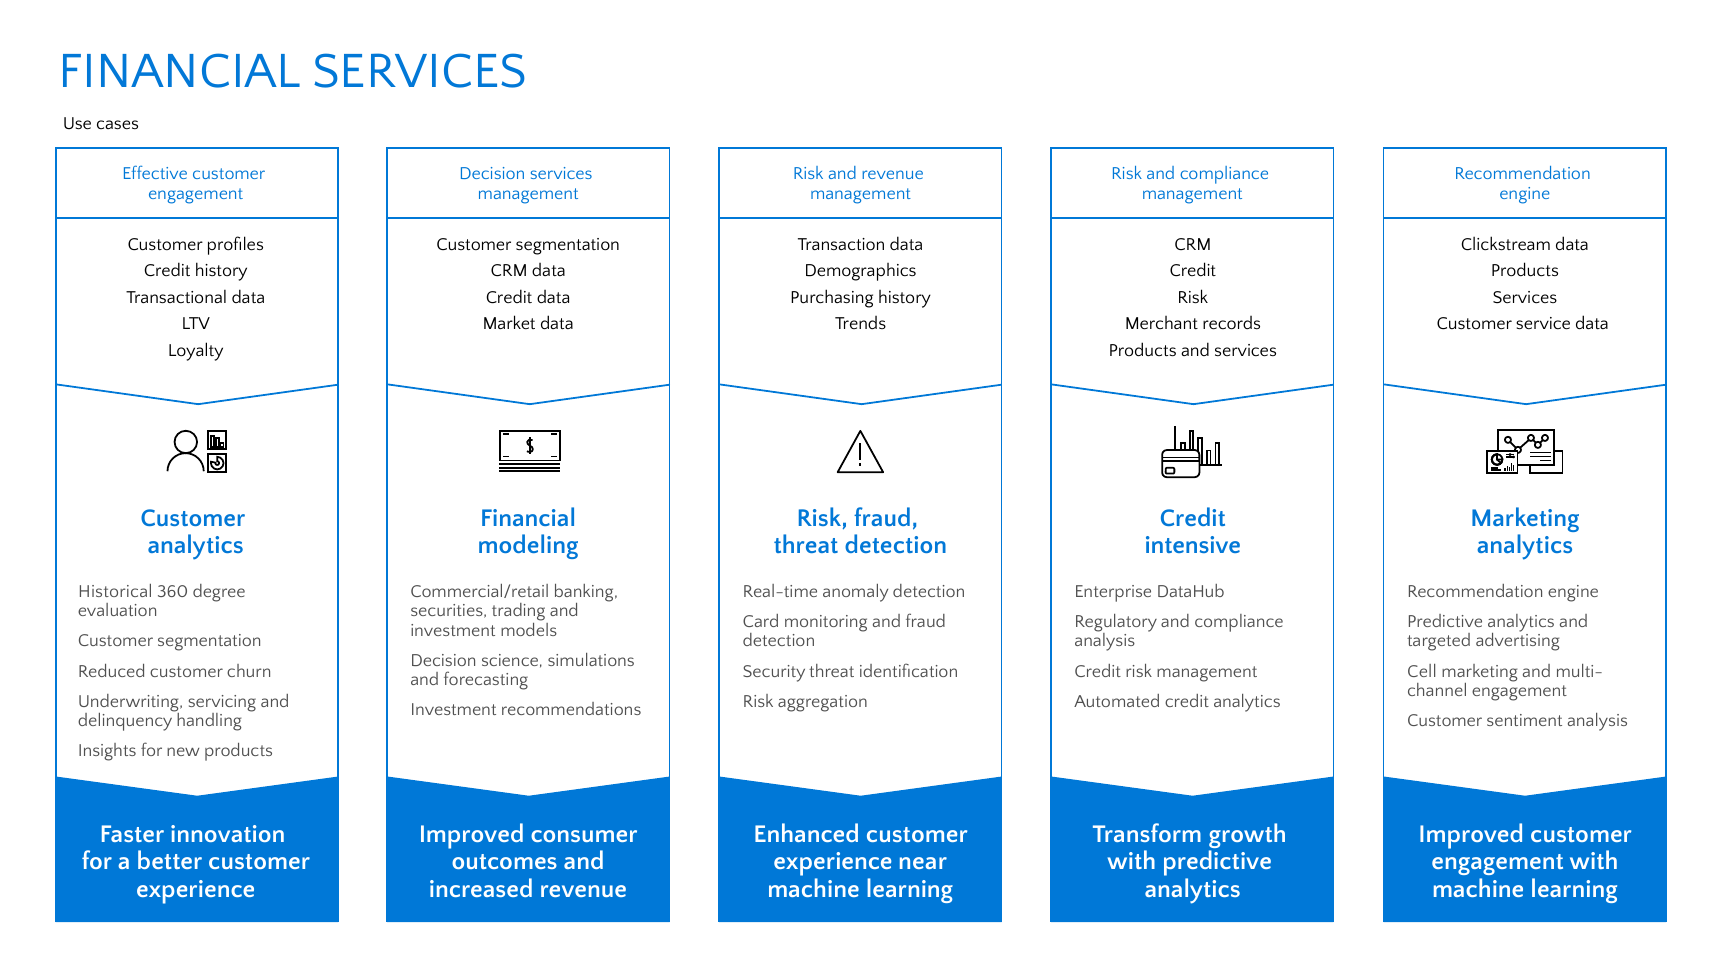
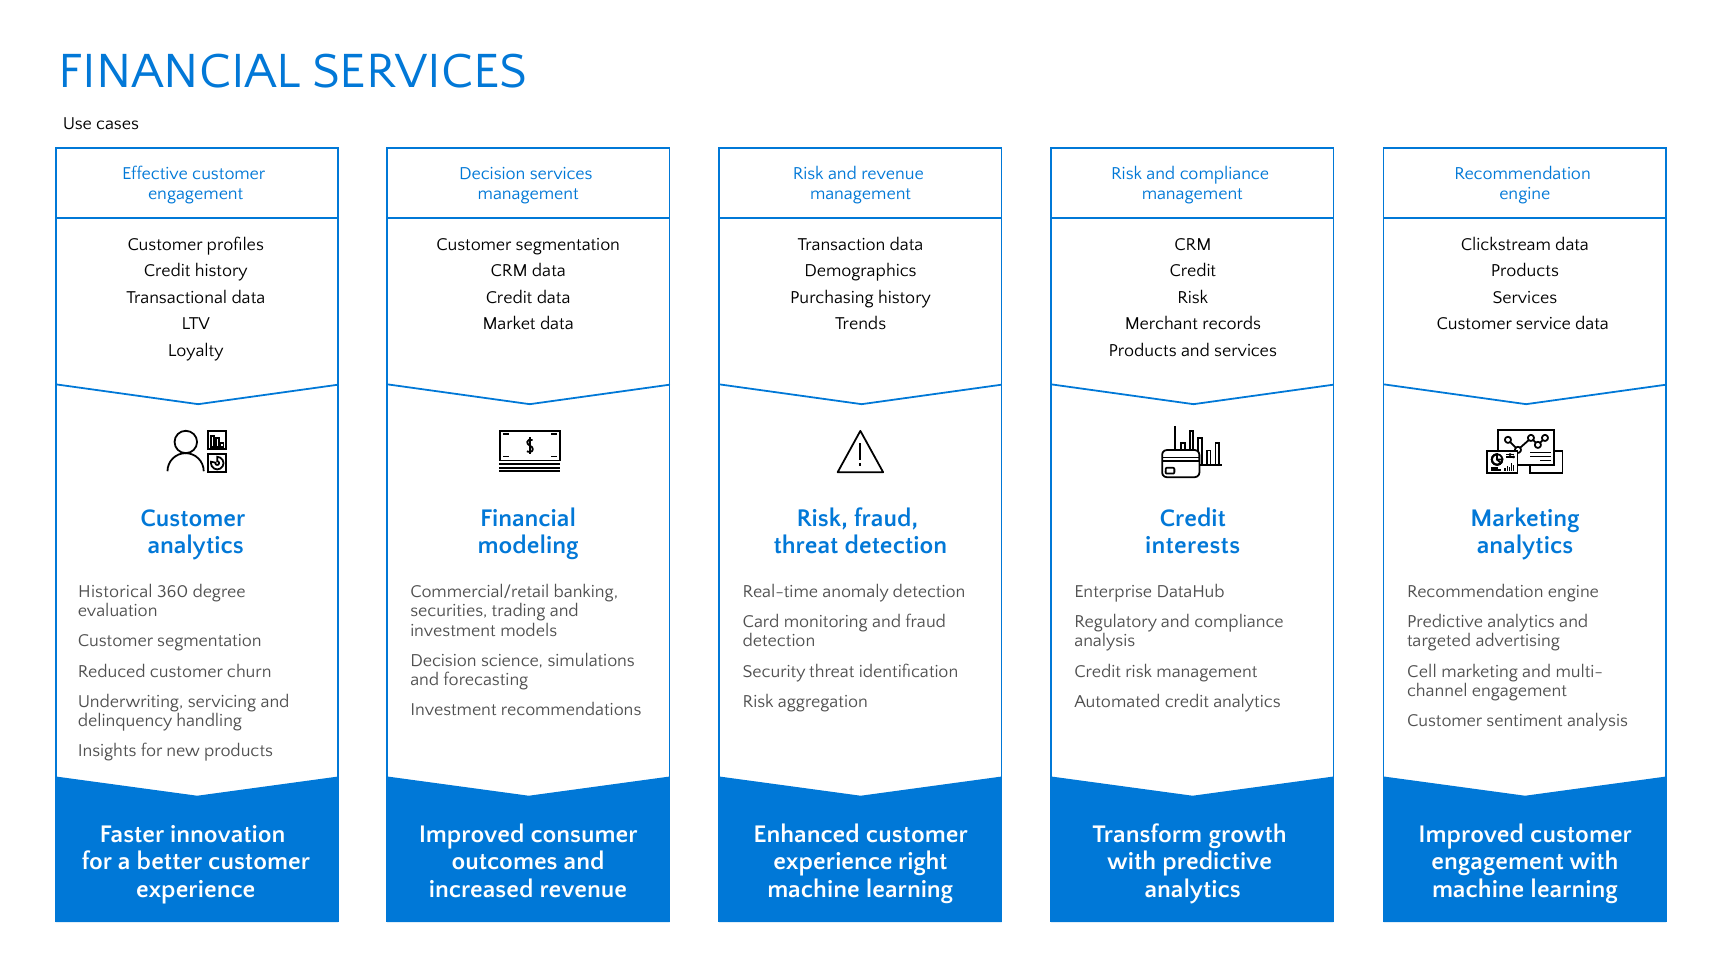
intensive: intensive -> interests
near: near -> right
